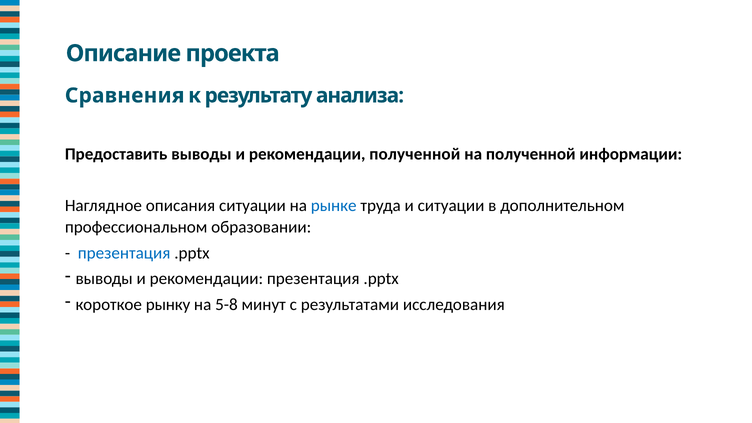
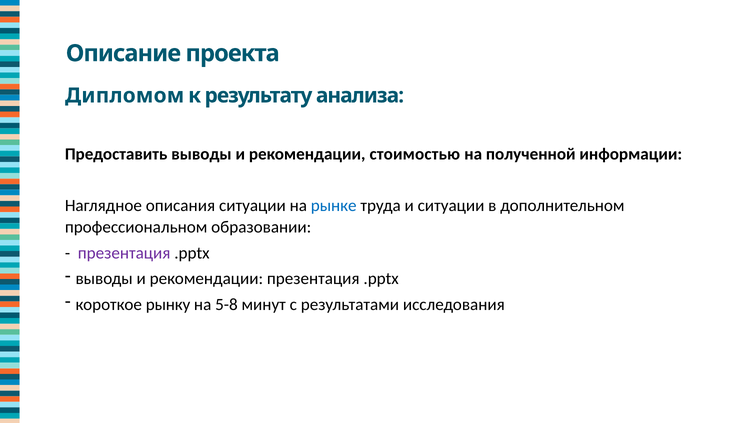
Сравнения: Сравнения -> Дипломом
рекомендации полученной: полученной -> стоимостью
презентация at (124, 253) colour: blue -> purple
